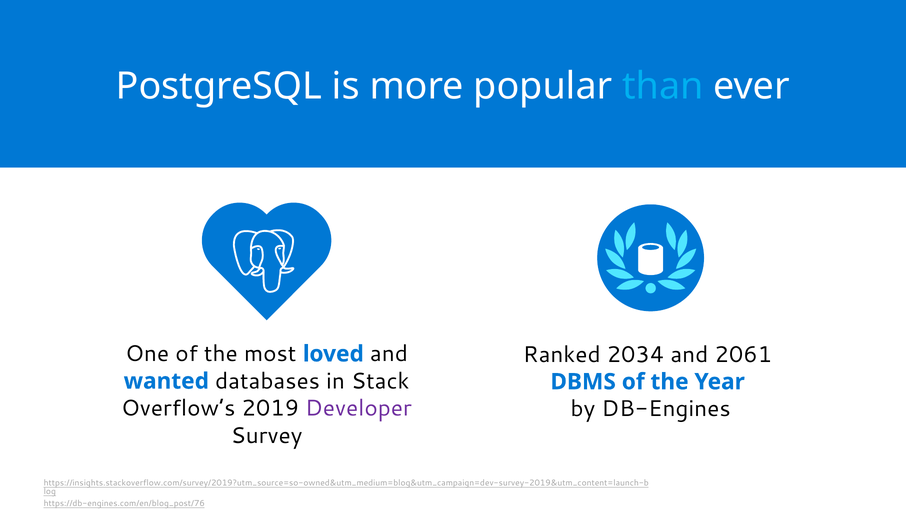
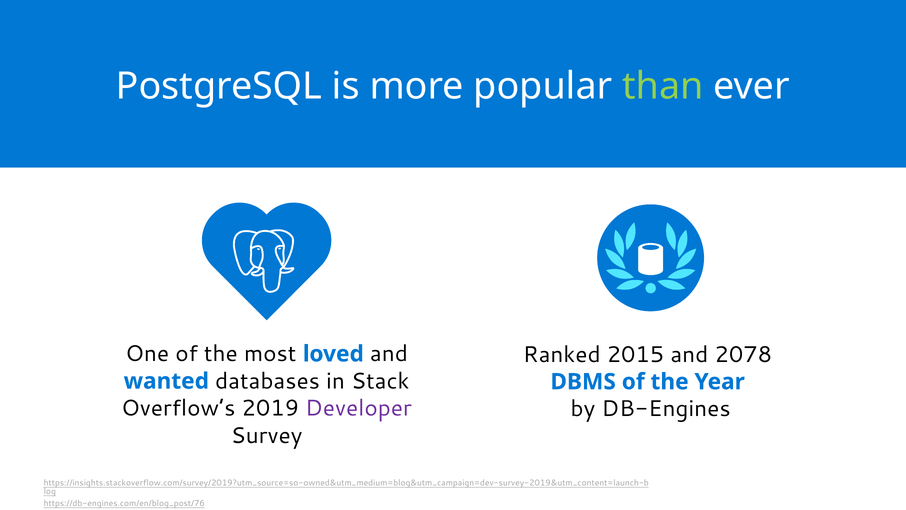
than colour: light blue -> light green
2034: 2034 -> 2015
2061: 2061 -> 2078
